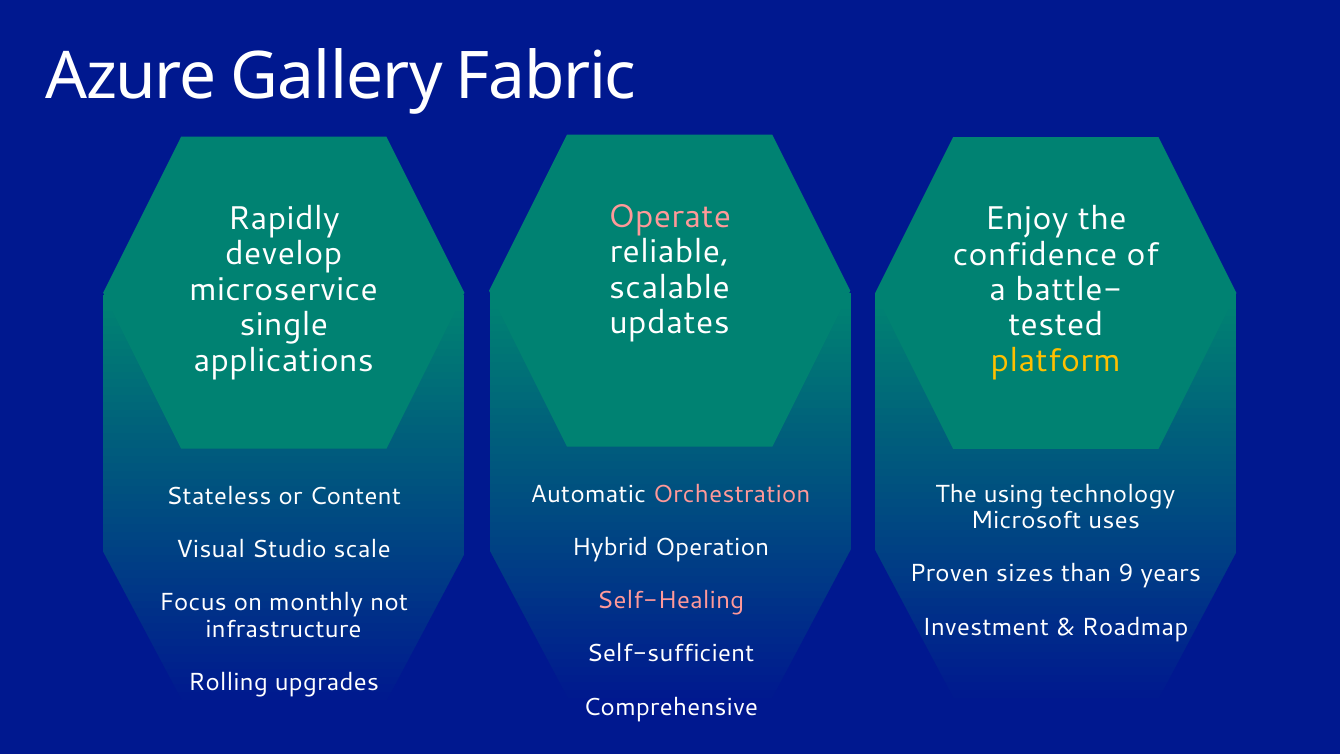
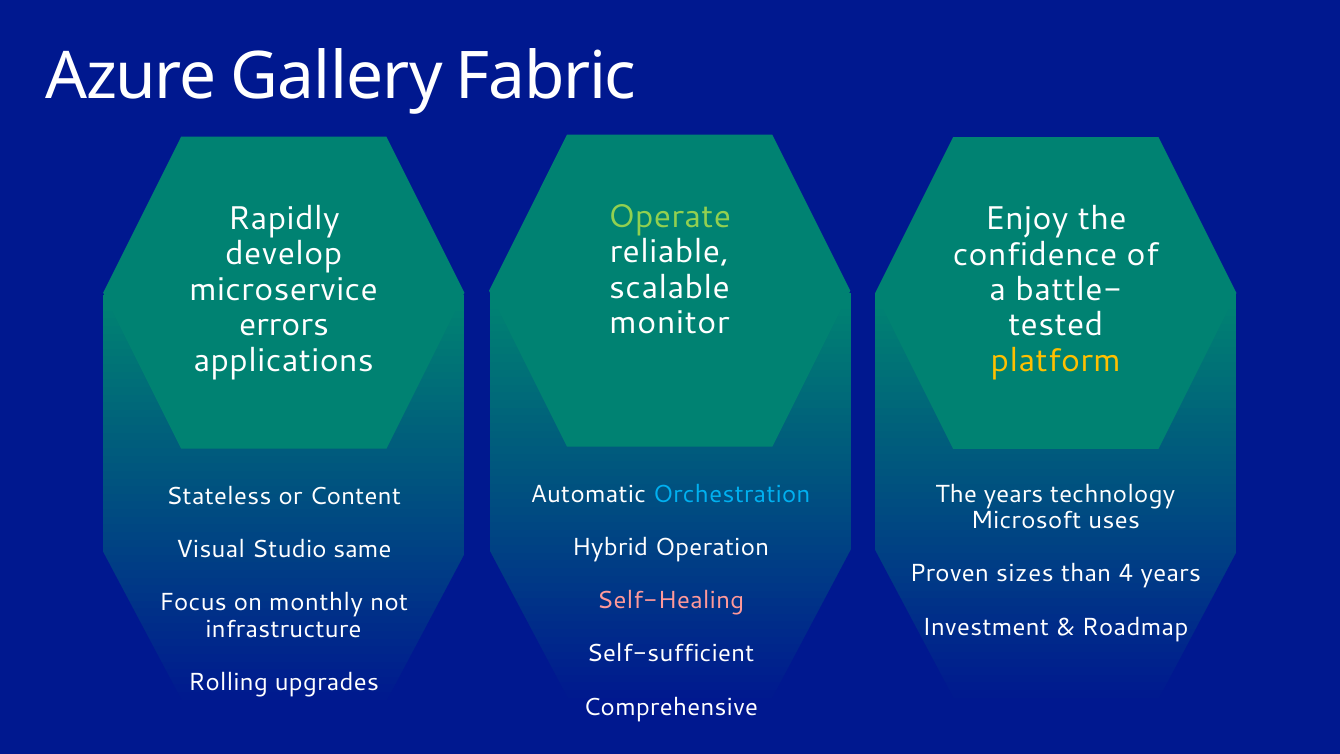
Operate colour: pink -> light green
updates: updates -> monitor
single: single -> errors
Orchestration colour: pink -> light blue
The using: using -> years
scale: scale -> same
9: 9 -> 4
